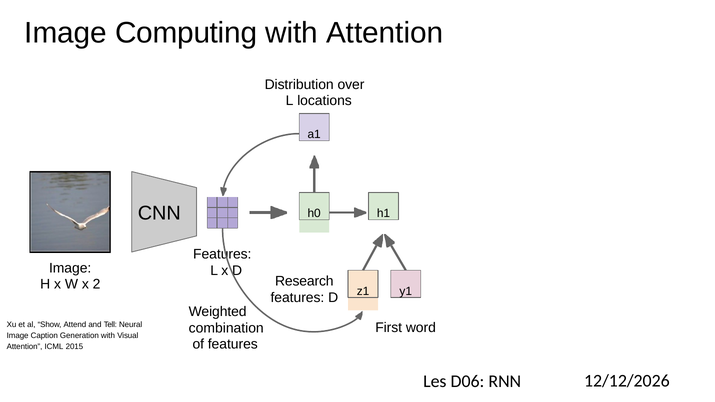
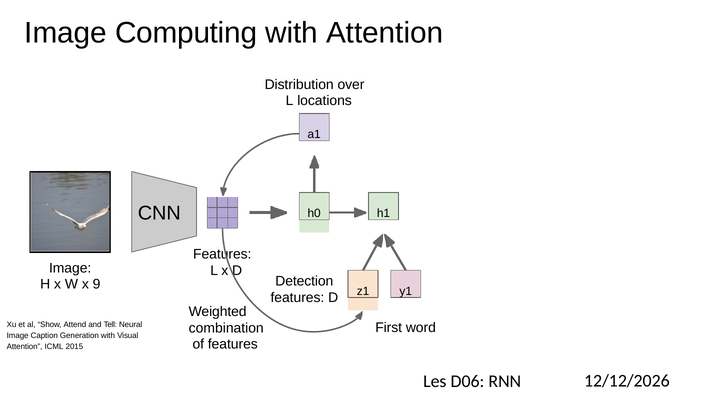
Research: Research -> Detection
x 2: 2 -> 9
